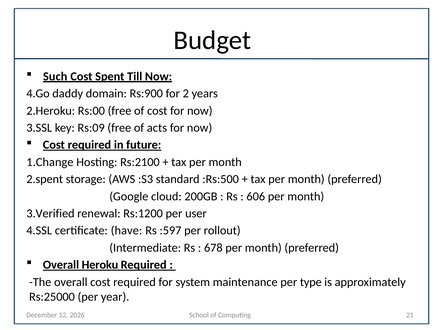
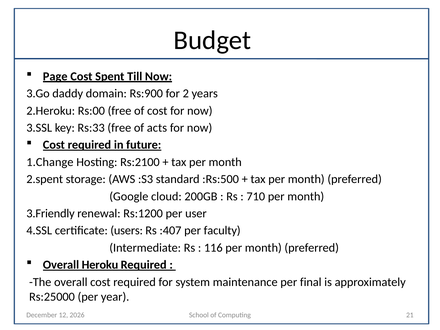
Such: Such -> Page
4.Go: 4.Go -> 3.Go
Rs:09: Rs:09 -> Rs:33
606: 606 -> 710
3.Verified: 3.Verified -> 3.Friendly
have: have -> users
:597: :597 -> :407
rollout: rollout -> faculty
678: 678 -> 116
type: type -> final
